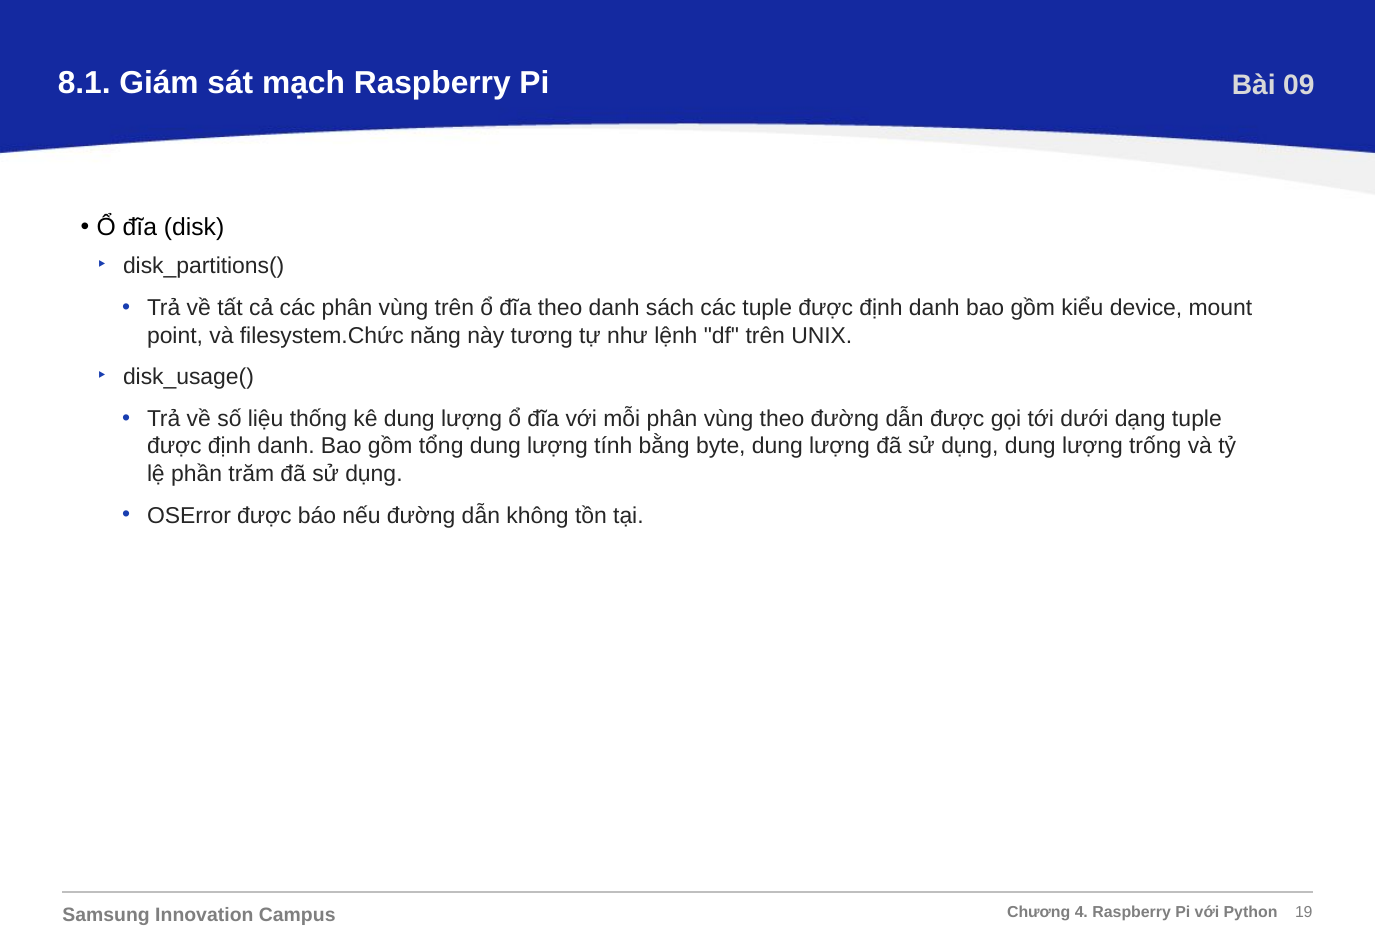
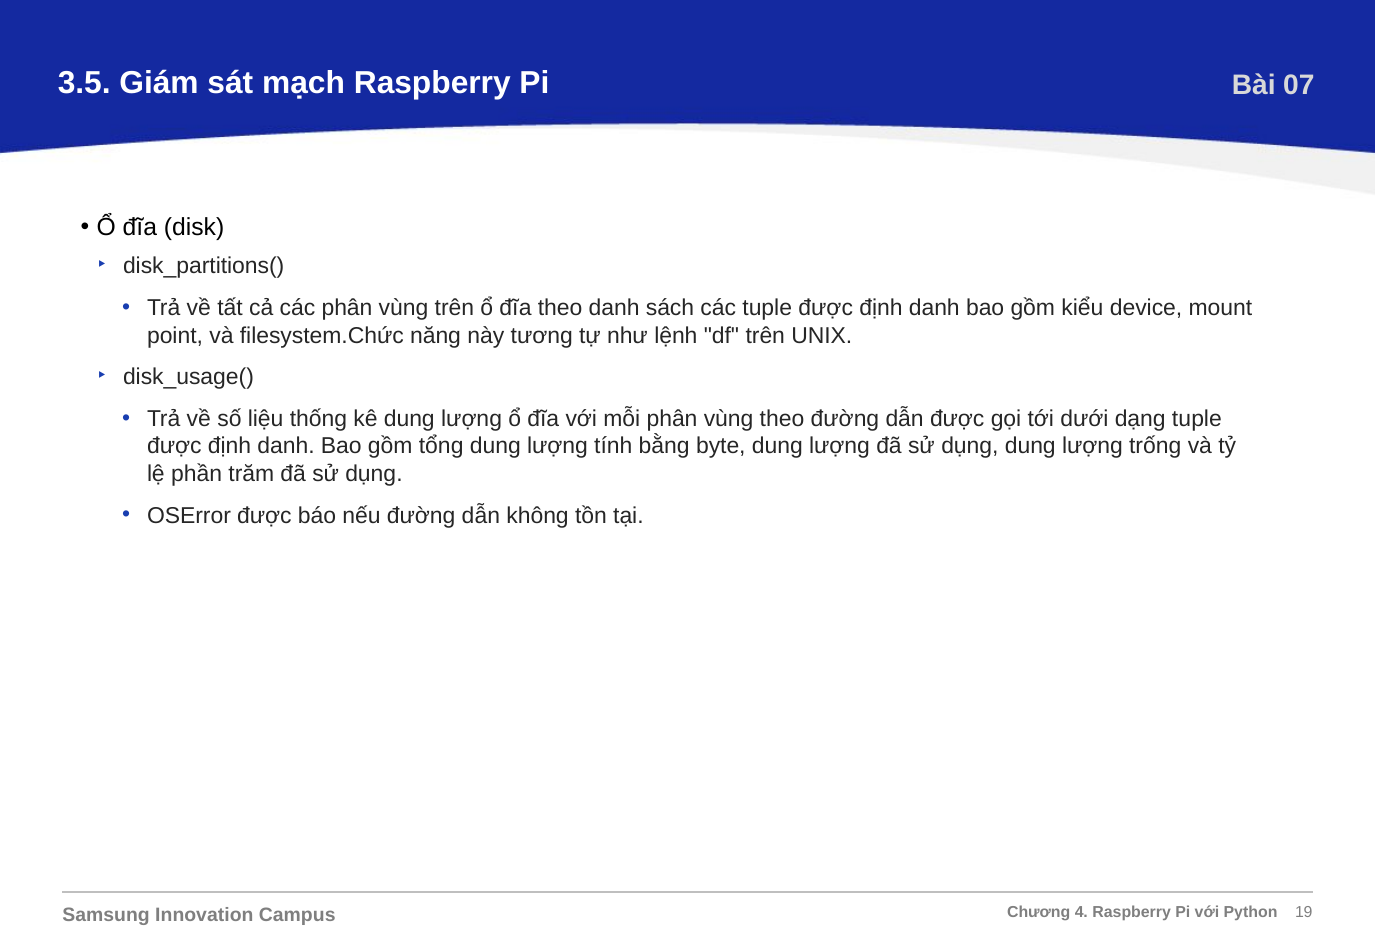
8.1: 8.1 -> 3.5
09: 09 -> 07
